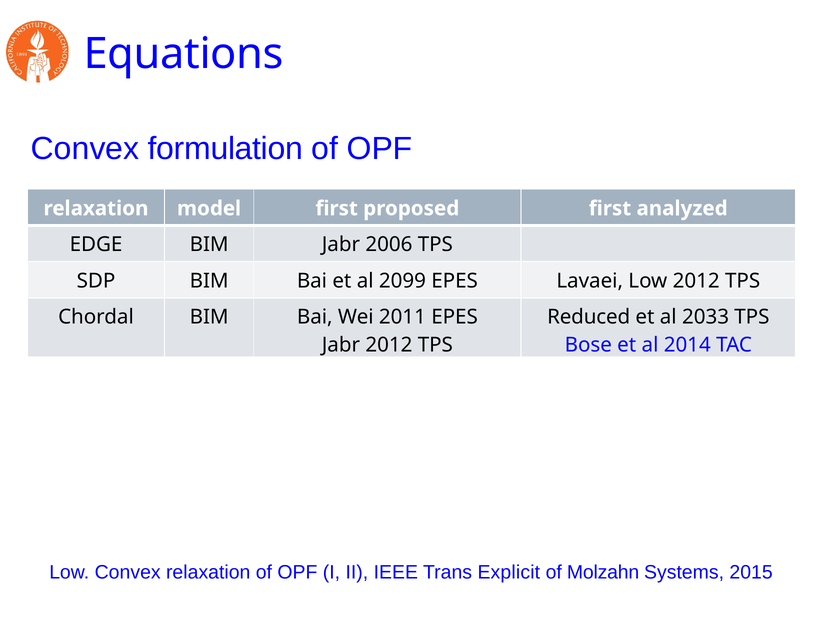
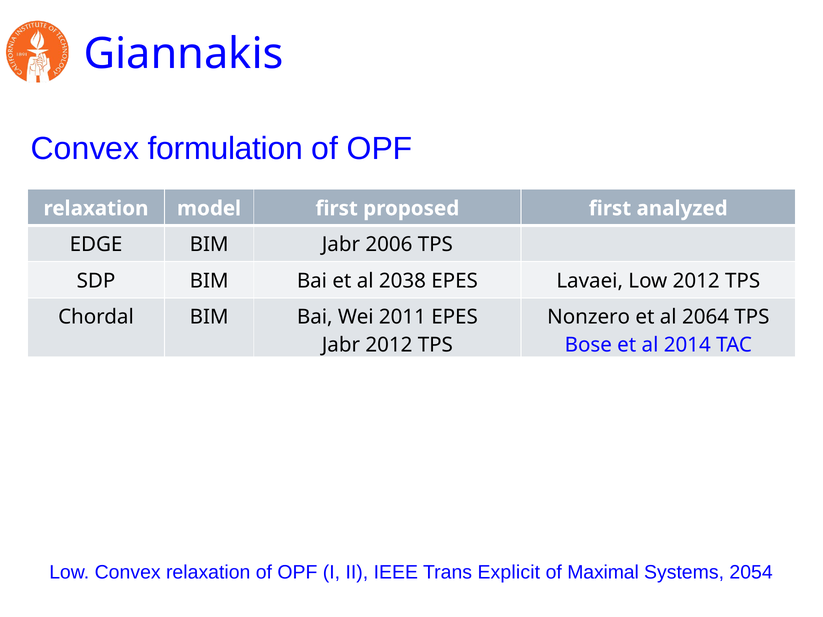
Equations: Equations -> Giannakis
2099: 2099 -> 2038
Reduced: Reduced -> Nonzero
2033: 2033 -> 2064
Molzahn: Molzahn -> Maximal
2015: 2015 -> 2054
